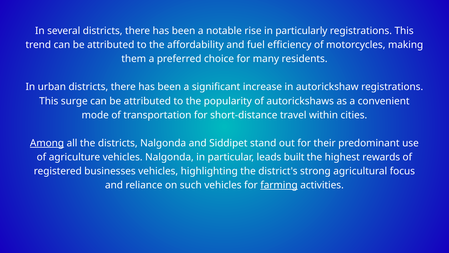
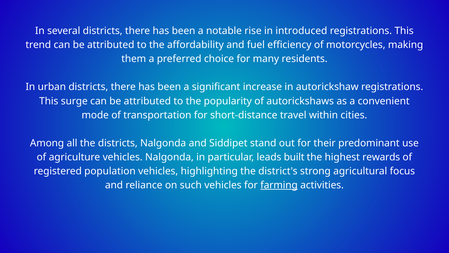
particularly: particularly -> introduced
Among underline: present -> none
businesses: businesses -> population
